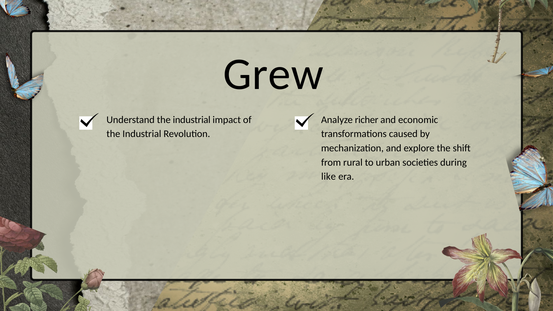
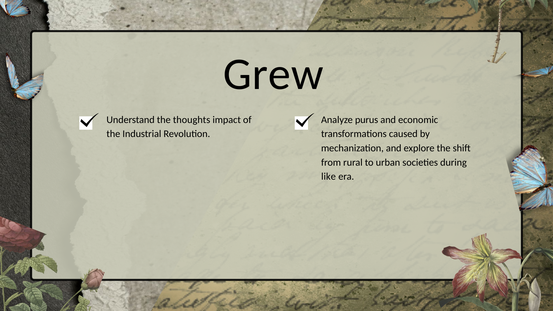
Understand the industrial: industrial -> thoughts
richer: richer -> purus
